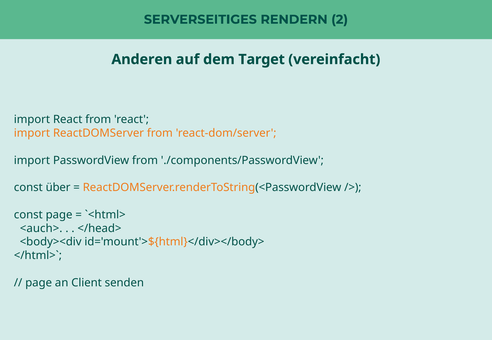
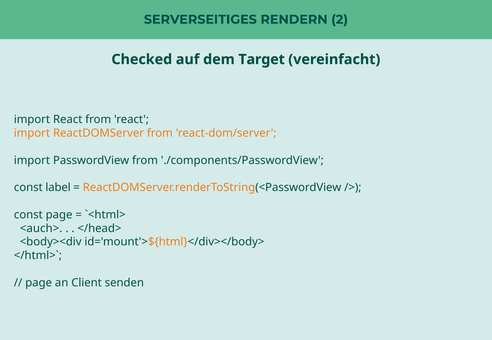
Anderen: Anderen -> Checked
über: über -> label
